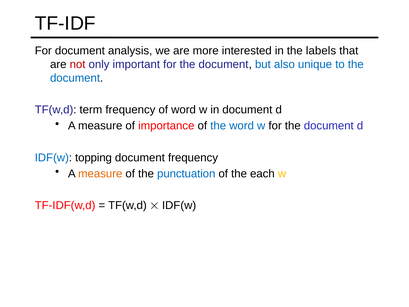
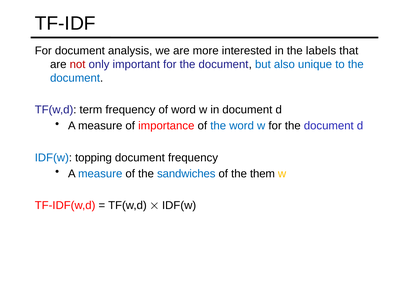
measure at (100, 173) colour: orange -> blue
punctuation: punctuation -> sandwiches
each: each -> them
